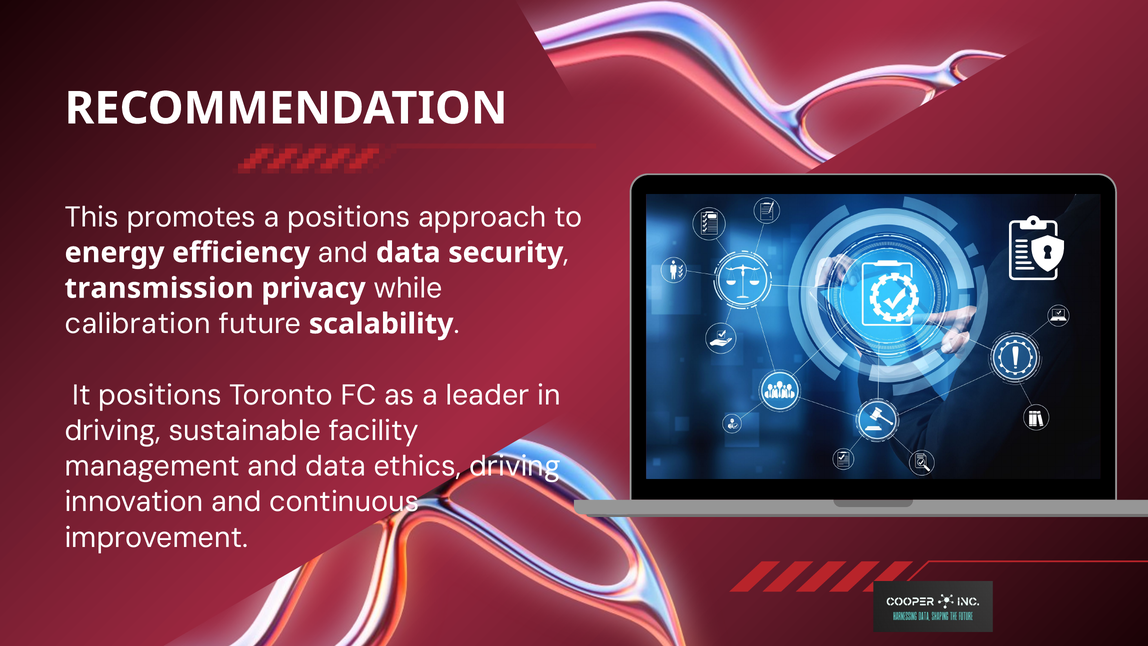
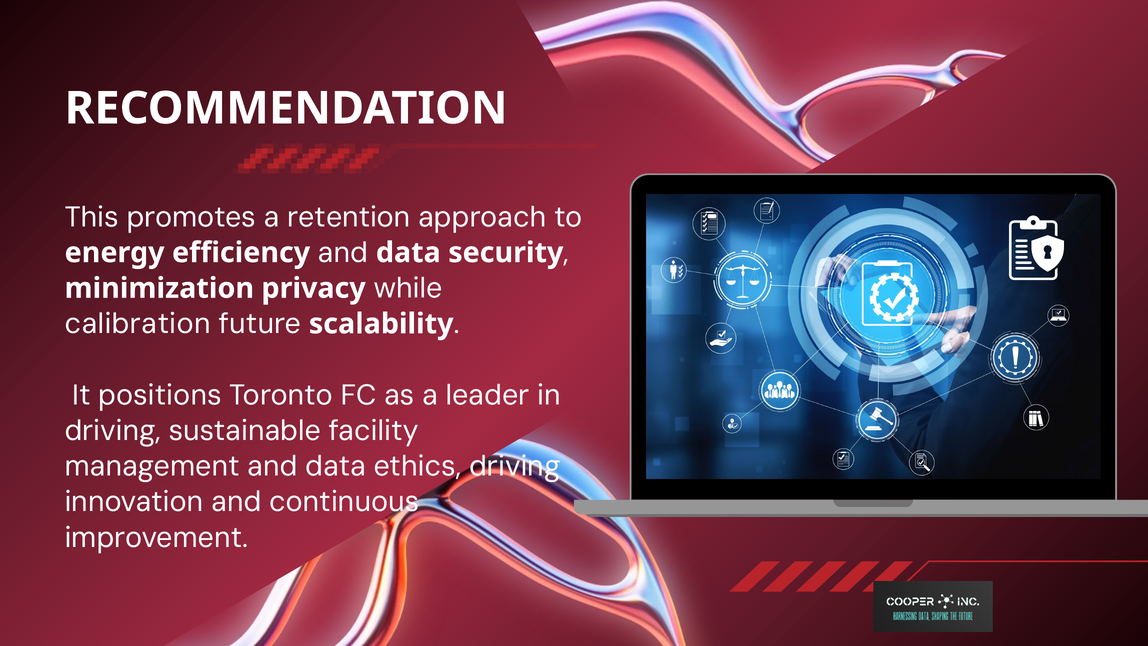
a positions: positions -> retention
transmission: transmission -> minimization
